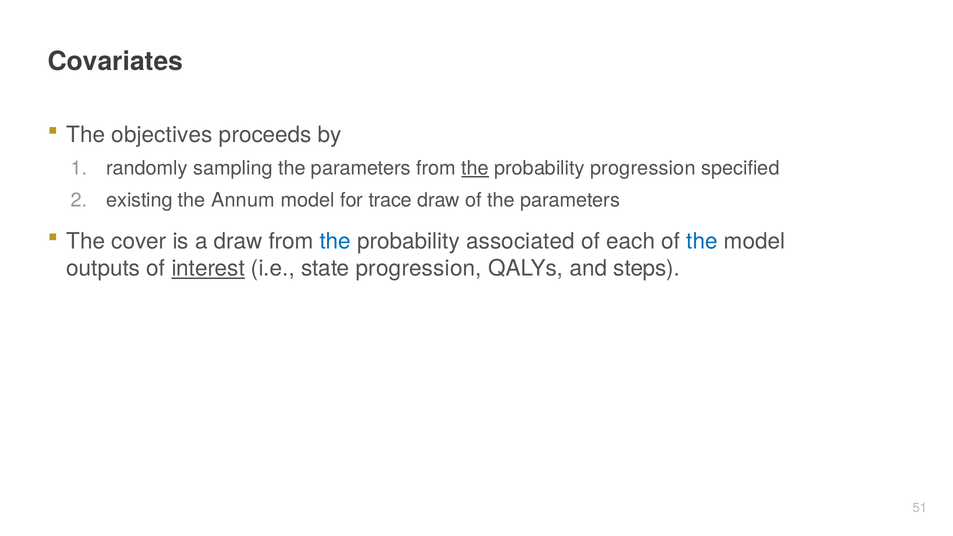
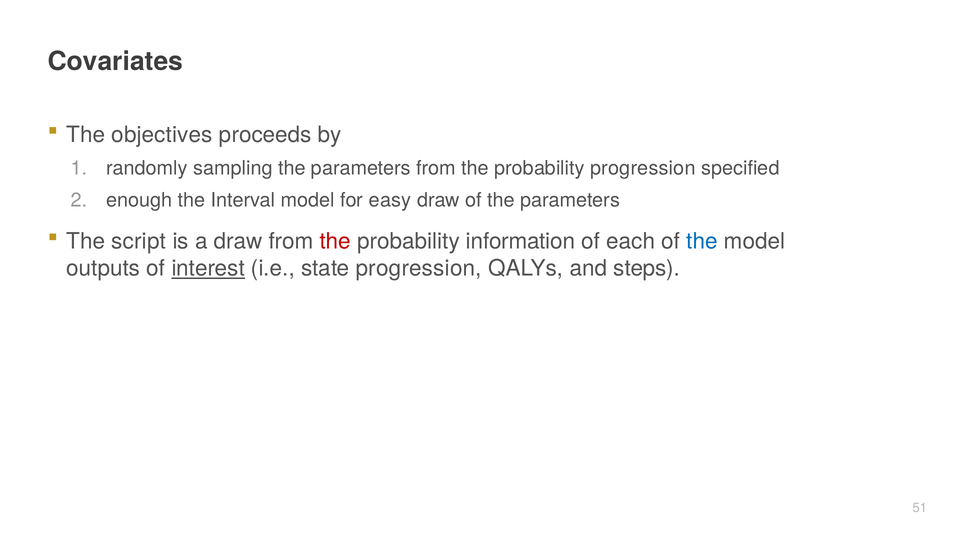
the at (475, 168) underline: present -> none
existing: existing -> enough
Annum: Annum -> Interval
trace: trace -> easy
cover: cover -> script
the at (335, 241) colour: blue -> red
associated: associated -> information
